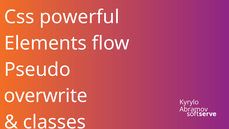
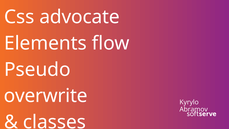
powerful: powerful -> advocate
